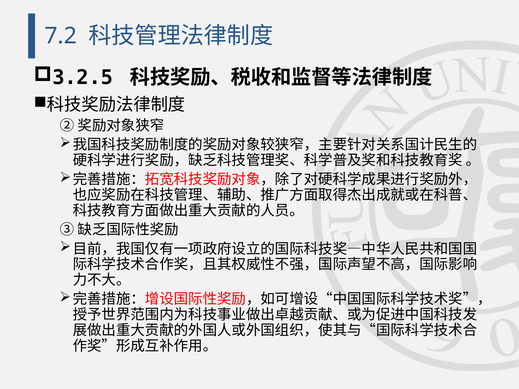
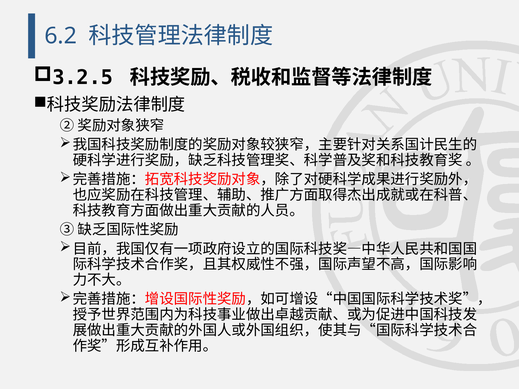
7.2: 7.2 -> 6.2
